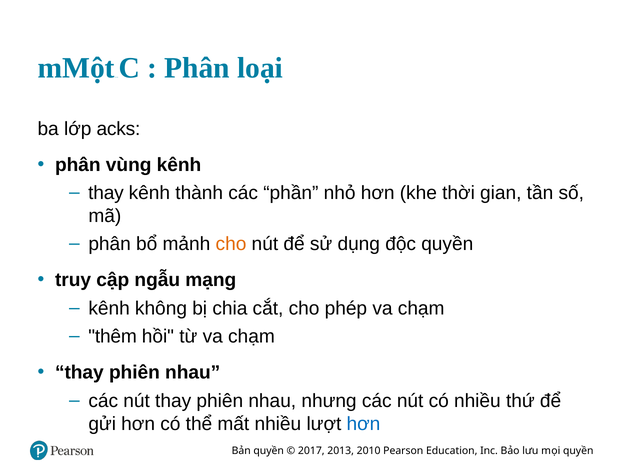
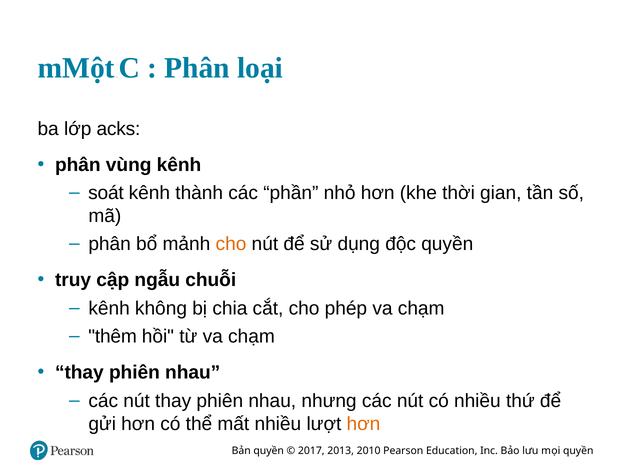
thay at (106, 193): thay -> soát
mạng: mạng -> chuỗi
hơn at (363, 423) colour: blue -> orange
